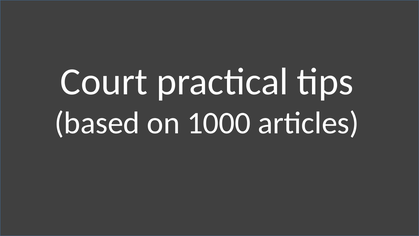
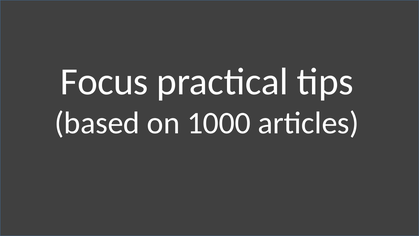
Court: Court -> Focus
